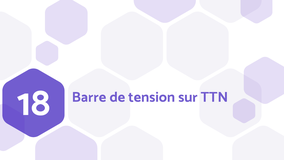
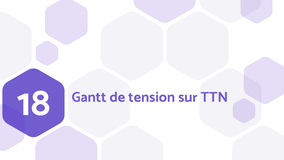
Barre: Barre -> Gantt
